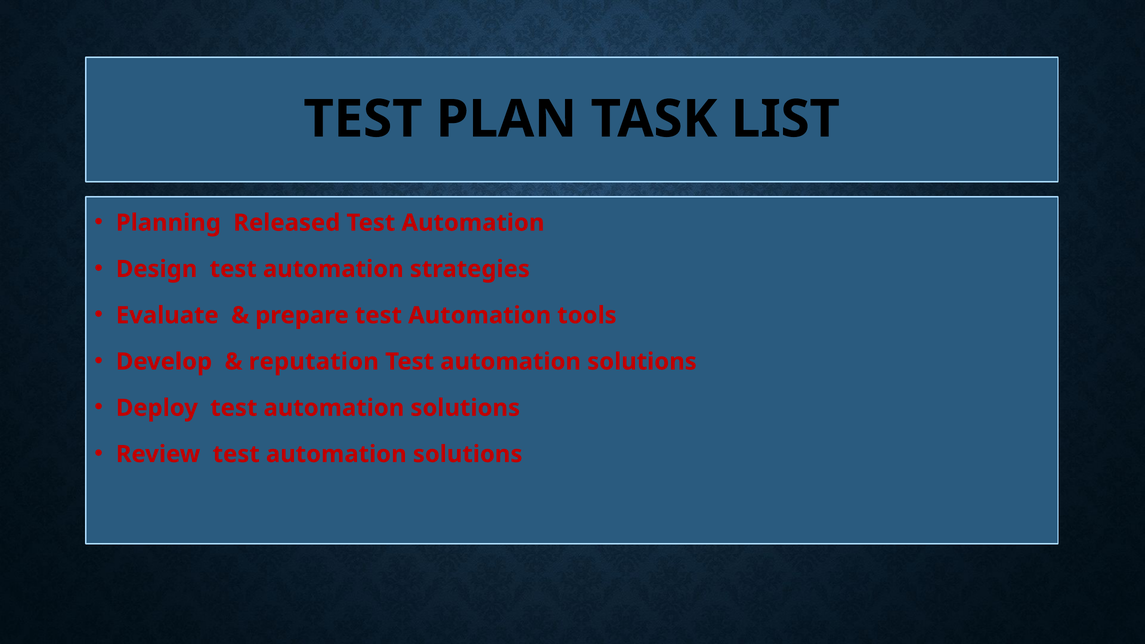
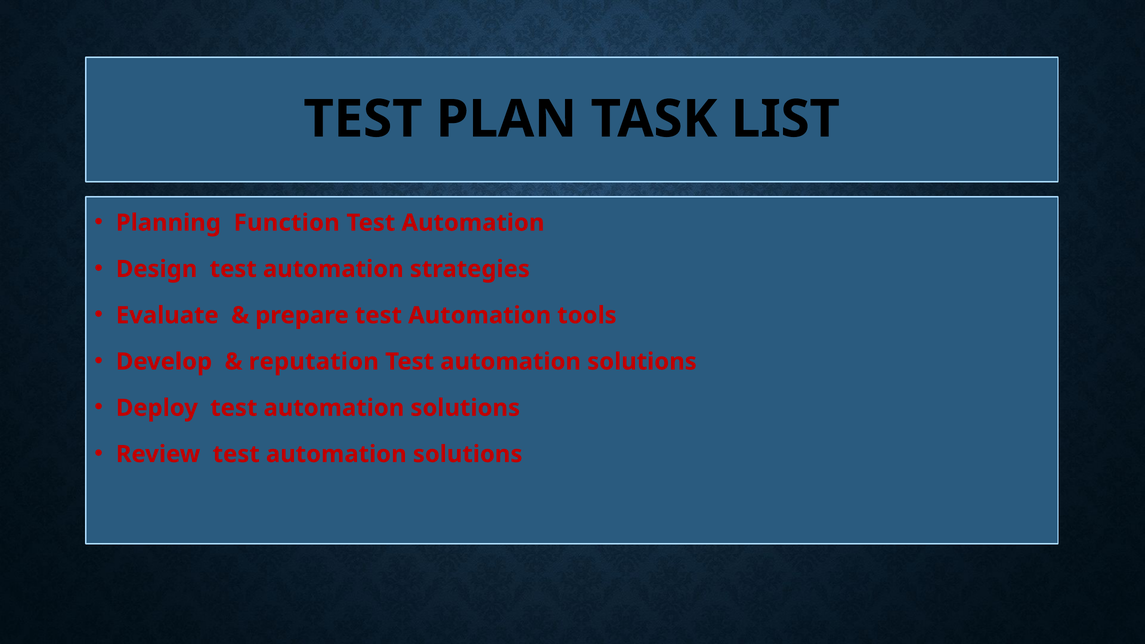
Released: Released -> Function
